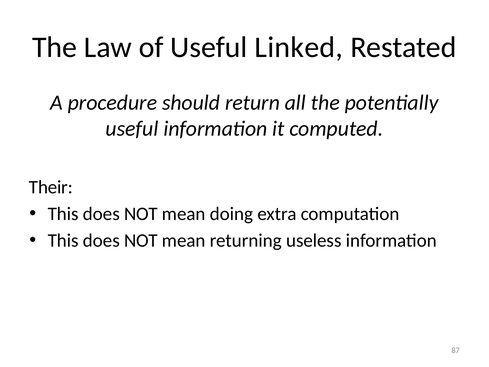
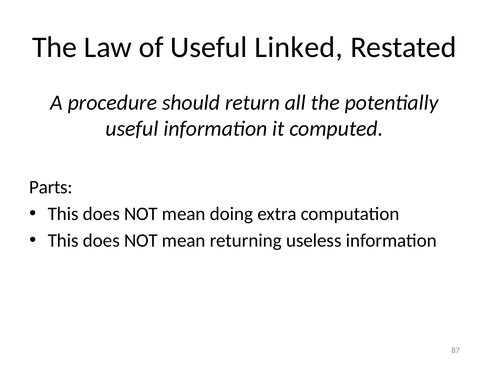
Their: Their -> Parts
